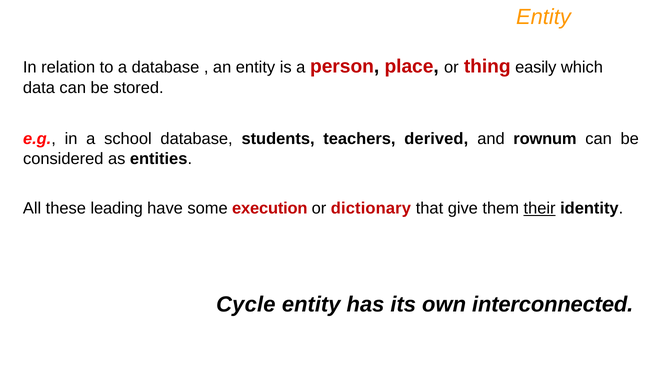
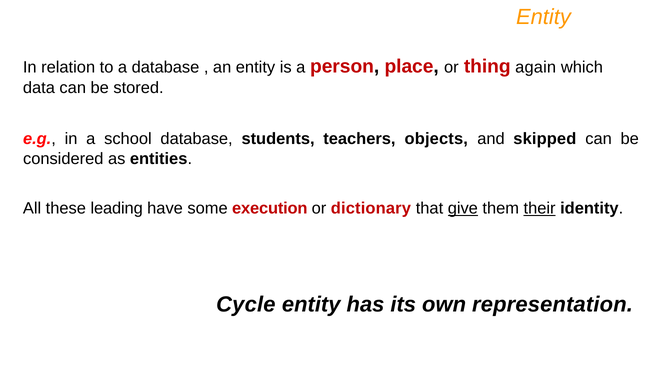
easily: easily -> again
derived: derived -> objects
rownum: rownum -> skipped
give underline: none -> present
interconnected: interconnected -> representation
